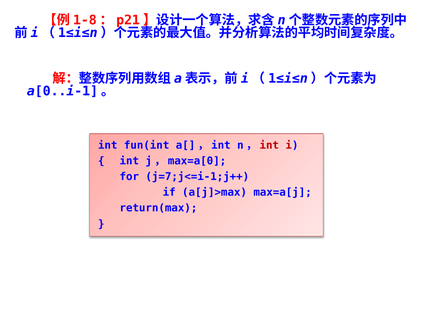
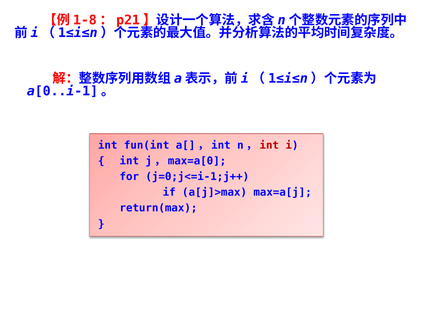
j=7;j<=i-1;j++: j=7;j<=i-1;j++ -> j=0;j<=i-1;j++
